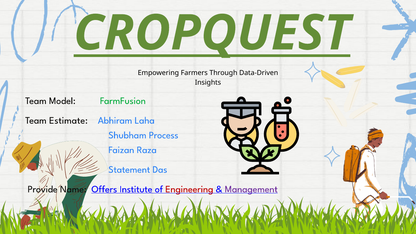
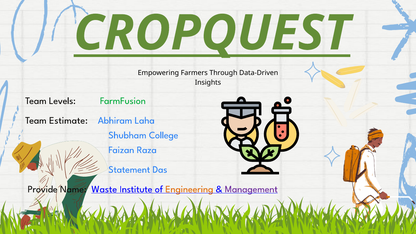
Model: Model -> Levels
Process: Process -> College
Offers: Offers -> Waste
Engineering colour: red -> orange
